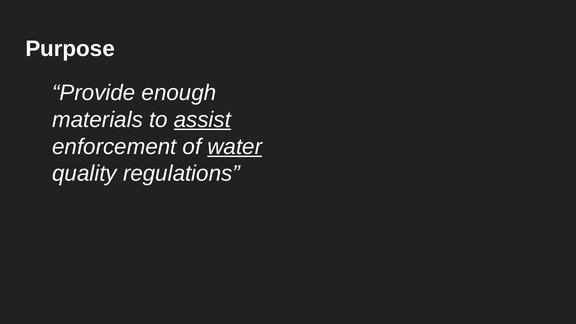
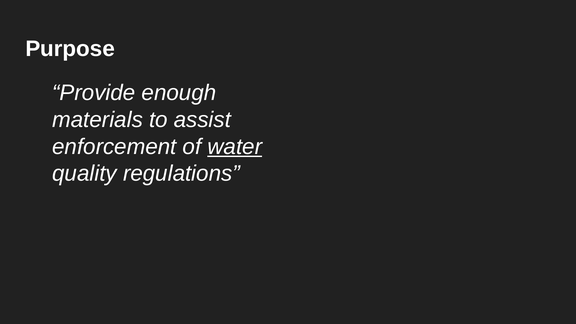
assist underline: present -> none
